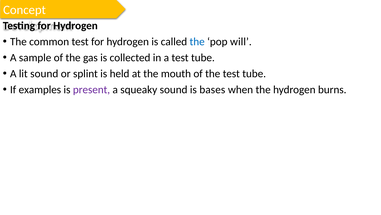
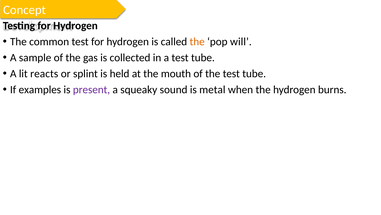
the at (197, 42) colour: blue -> orange
lit sound: sound -> reacts
bases: bases -> metal
